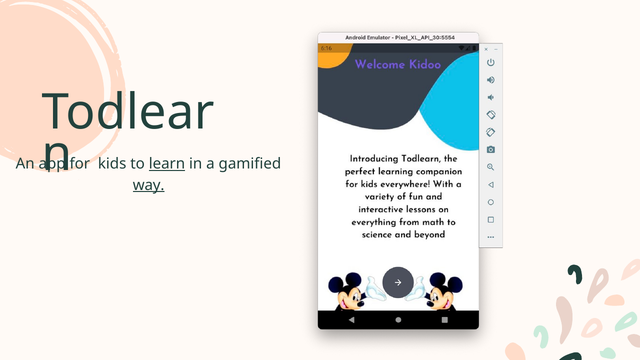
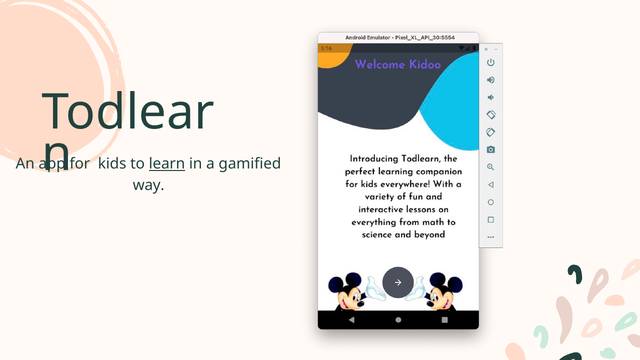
way underline: present -> none
